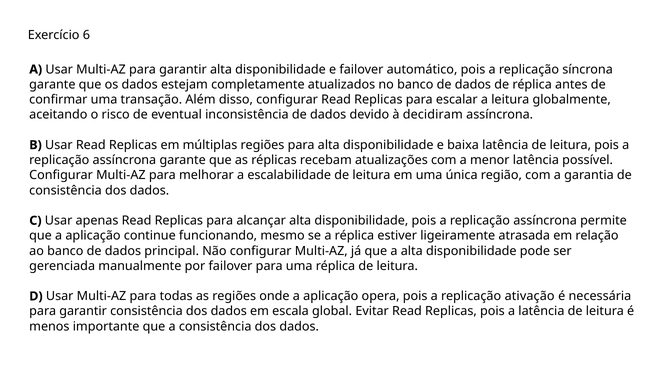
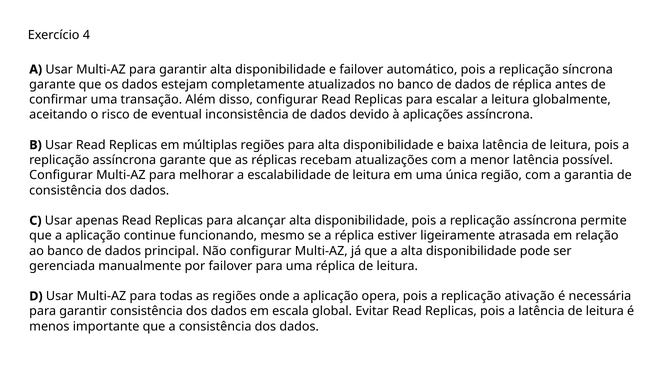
6: 6 -> 4
decidiram: decidiram -> aplicações
